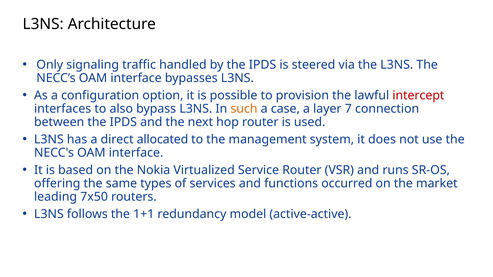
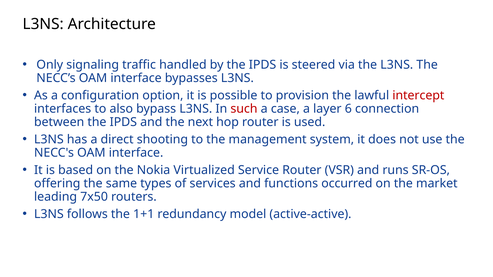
such colour: orange -> red
7: 7 -> 6
allocated: allocated -> shooting
